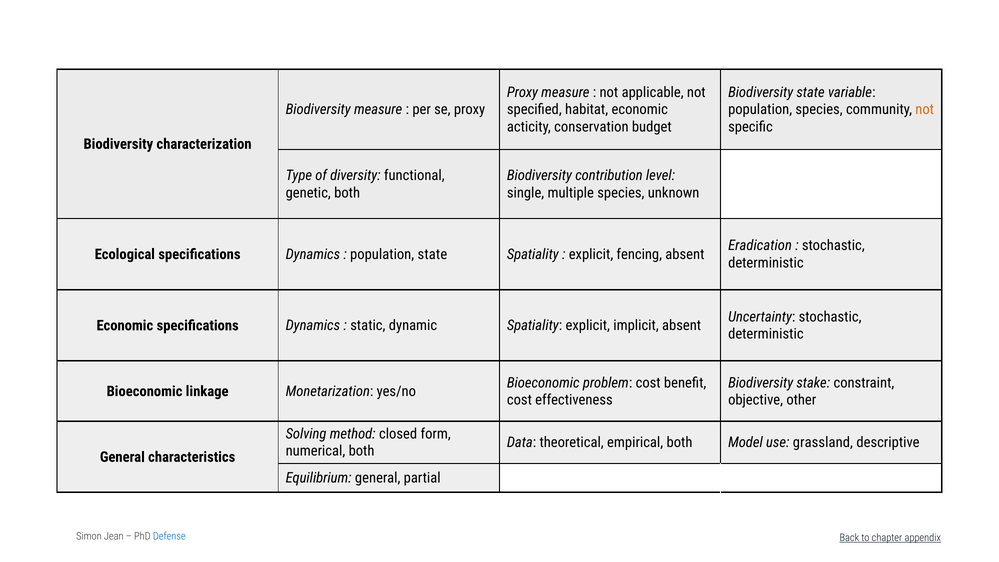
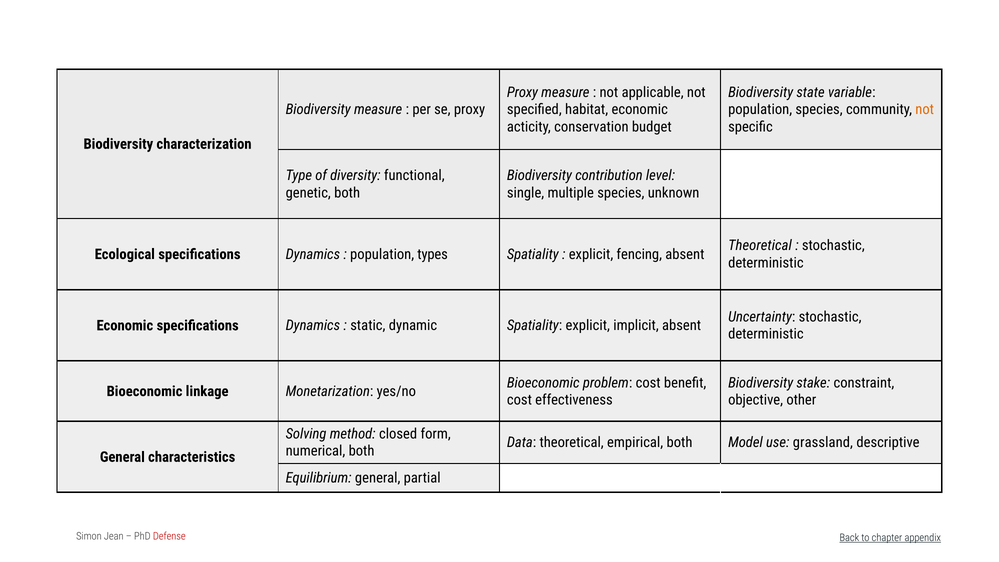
Eradication at (760, 246): Eradication -> Theoretical
population state: state -> types
Defense colour: blue -> red
